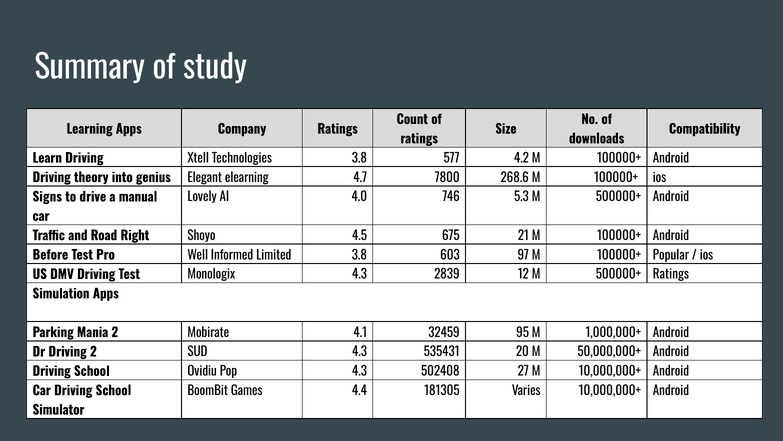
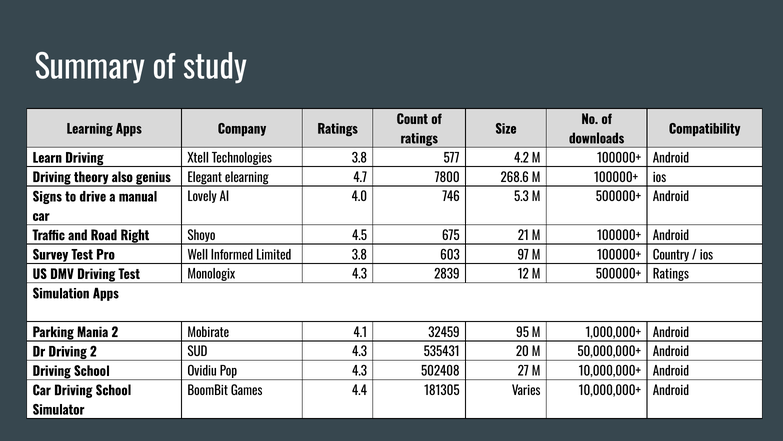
into: into -> also
Before: Before -> Survey
Popular: Popular -> Country
